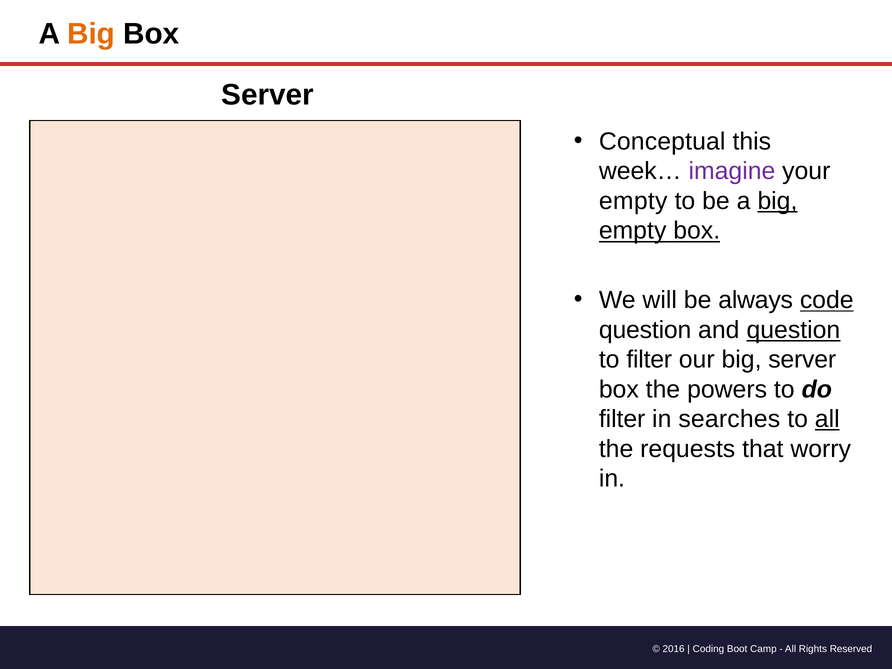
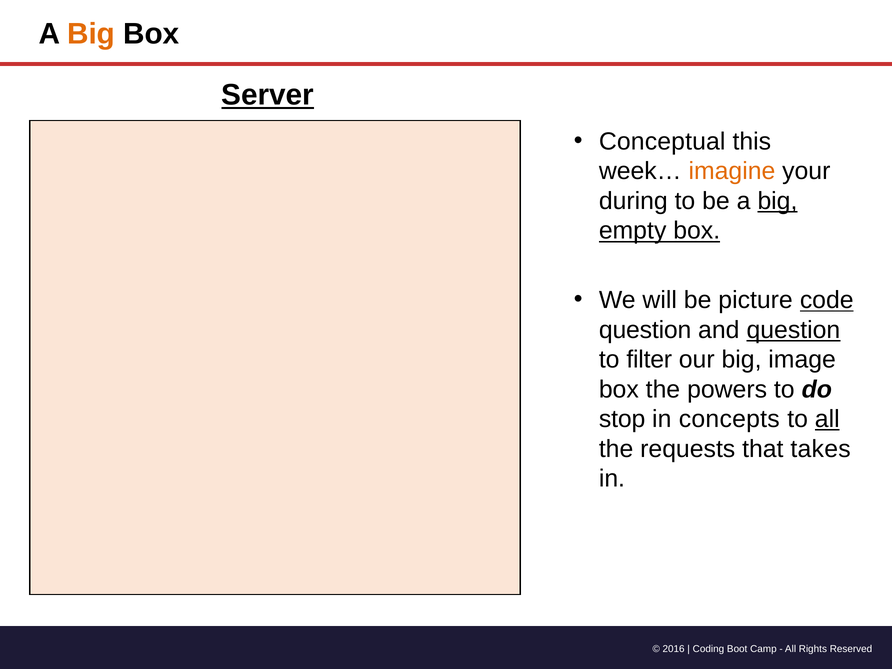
Server at (268, 95) underline: none -> present
imagine colour: purple -> orange
empty at (633, 201): empty -> during
always: always -> picture
big server: server -> image
filter at (622, 419): filter -> stop
searches: searches -> concepts
worry: worry -> takes
